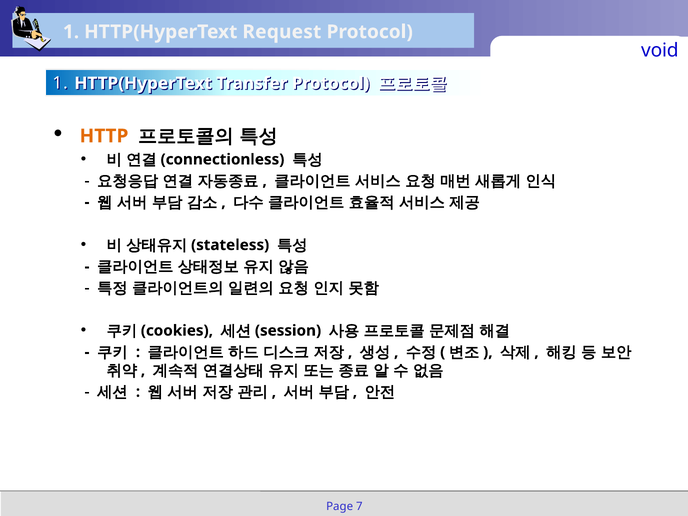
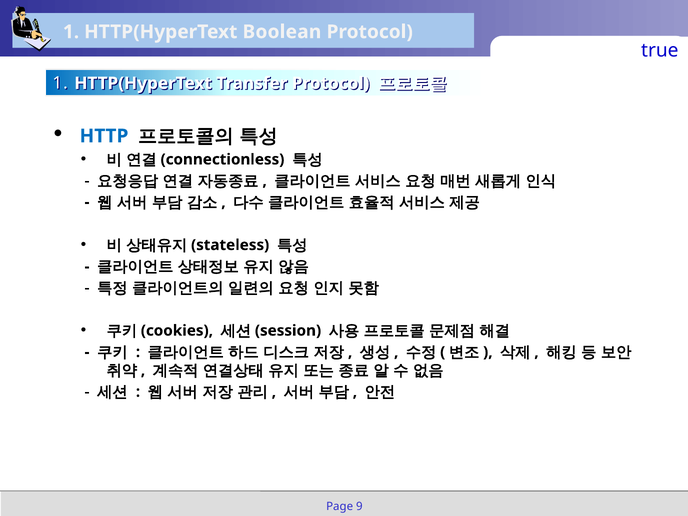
Request: Request -> Boolean
void: void -> true
HTTP colour: orange -> blue
7: 7 -> 9
